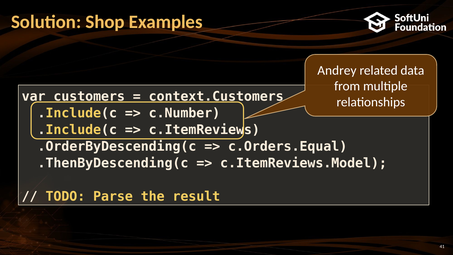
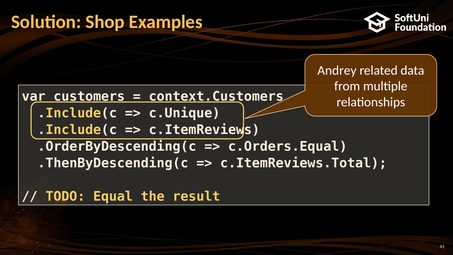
c.Number: c.Number -> c.Unique
c.ItemReviews.Model: c.ItemReviews.Model -> c.ItemReviews.Total
Parse: Parse -> Equal
